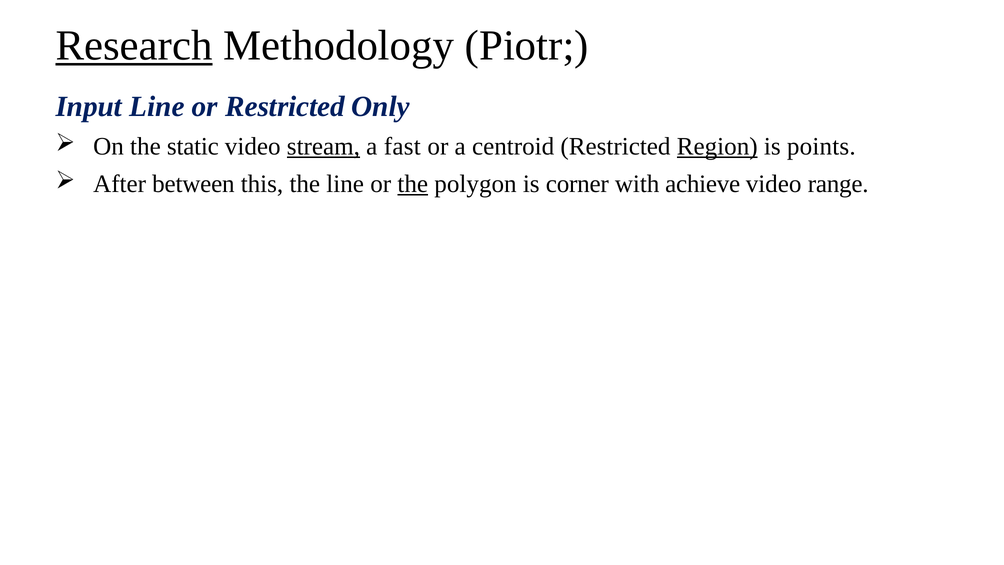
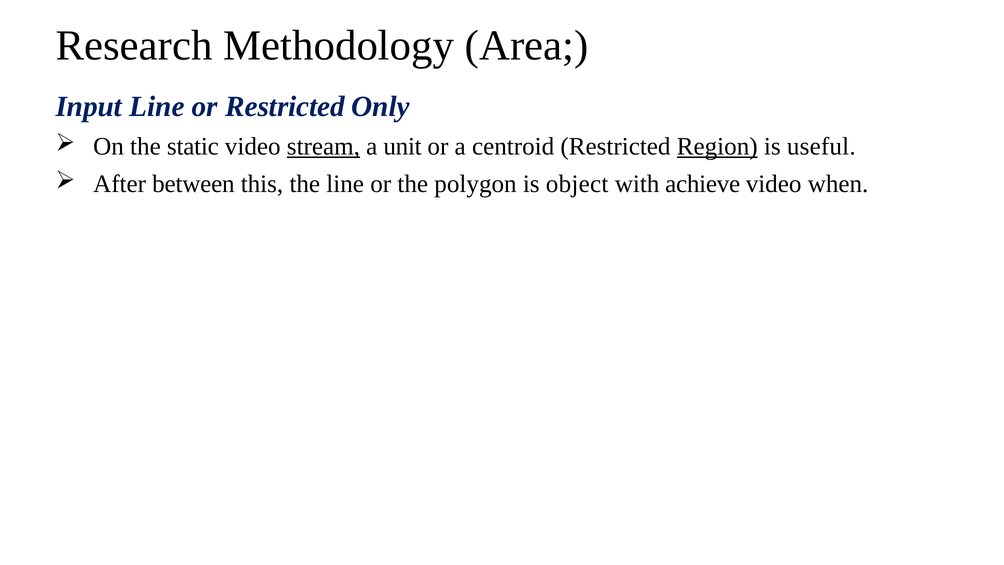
Research underline: present -> none
Piotr: Piotr -> Area
fast: fast -> unit
points: points -> useful
the at (413, 184) underline: present -> none
corner: corner -> object
range: range -> when
